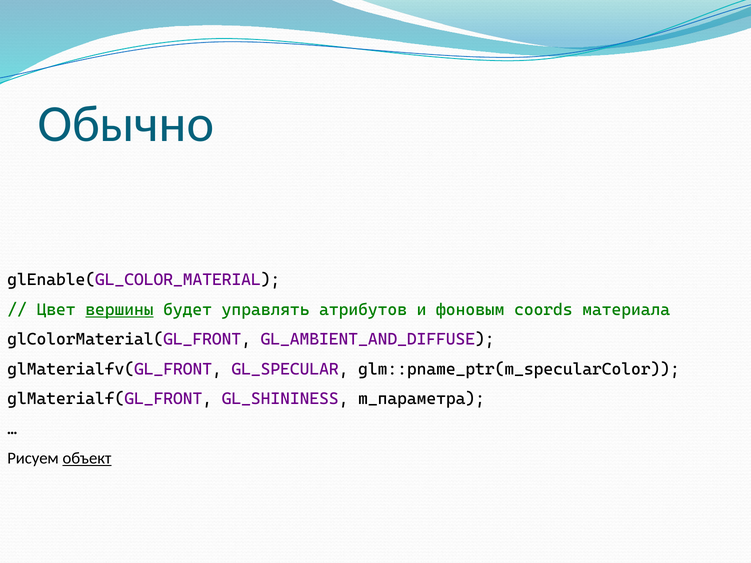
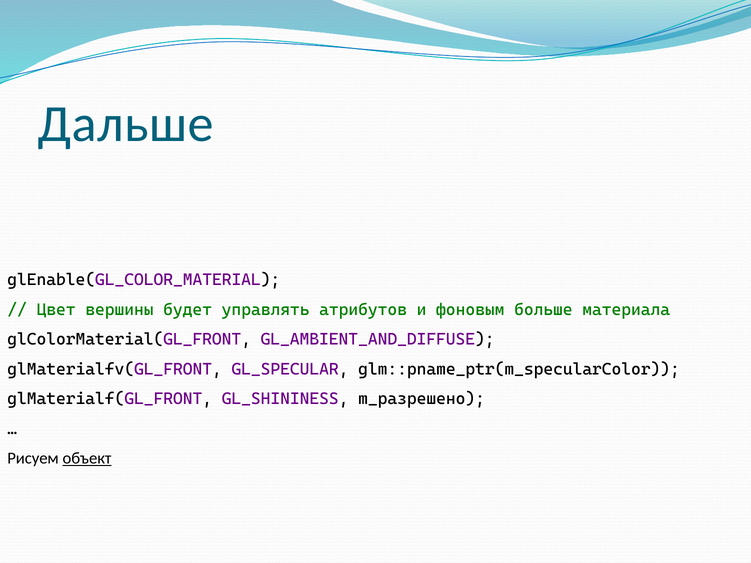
Обычно: Обычно -> Дальше
вершины underline: present -> none
coords: coords -> больше
m_параметра: m_параметра -> m_разрешено
